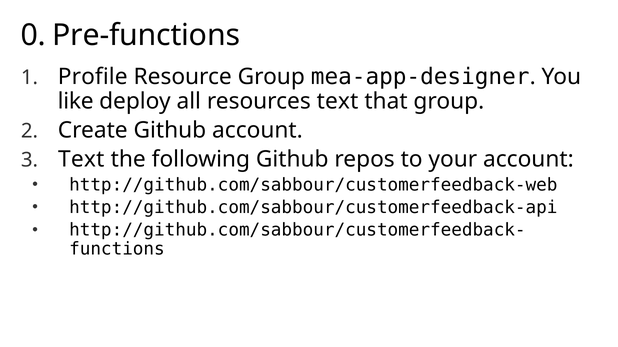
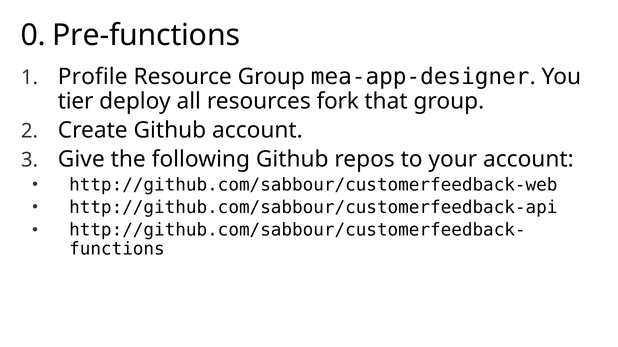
like: like -> tier
resources text: text -> fork
Text at (81, 160): Text -> Give
